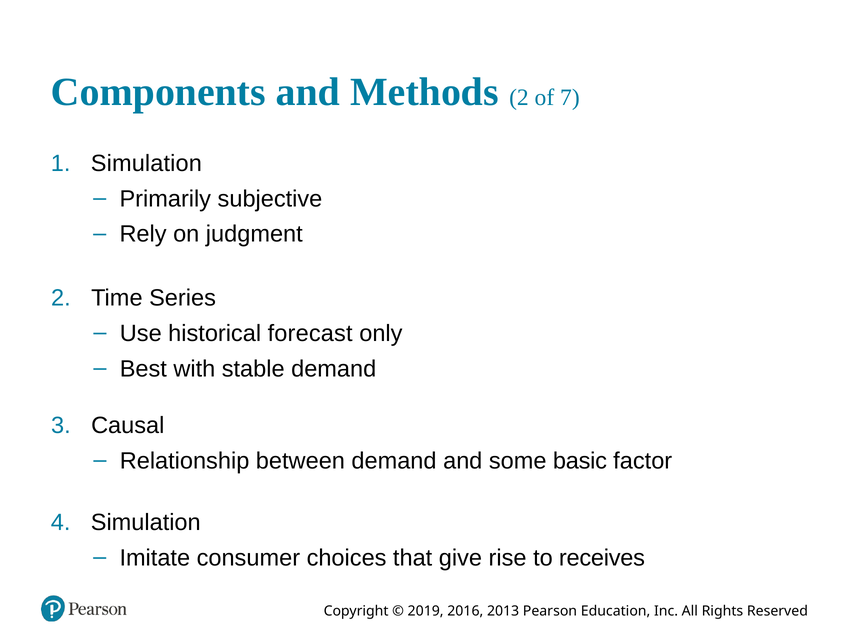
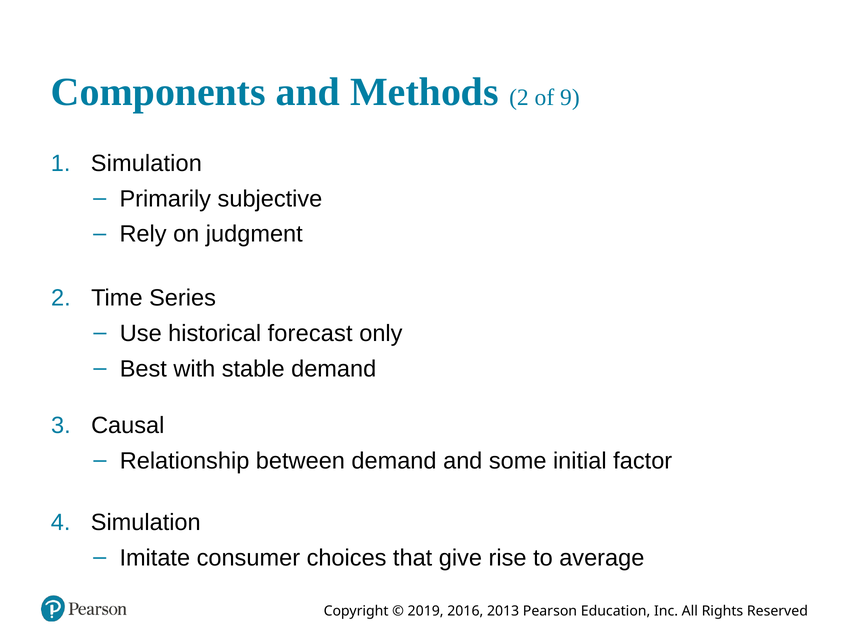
7: 7 -> 9
basic: basic -> initial
receives: receives -> average
